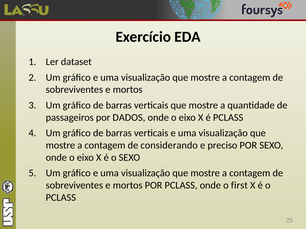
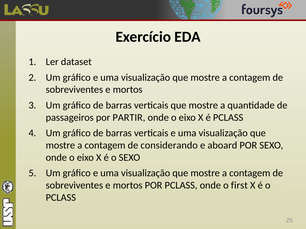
DADOS: DADOS -> PARTIR
preciso: preciso -> aboard
